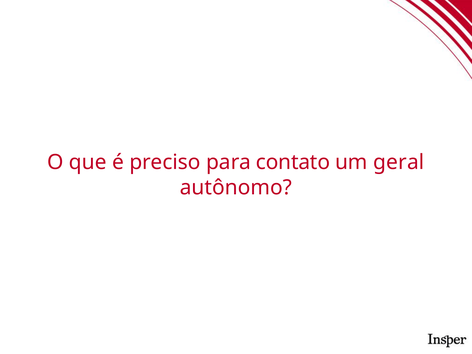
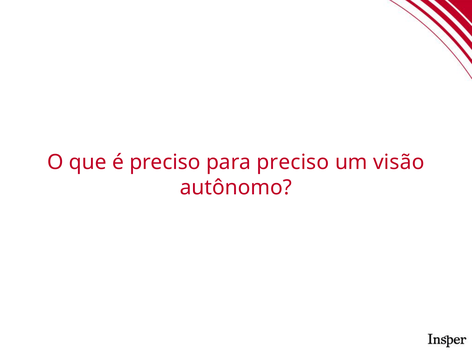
para contato: contato -> preciso
geral: geral -> visão
